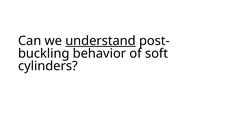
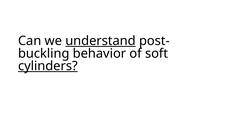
cylinders underline: none -> present
